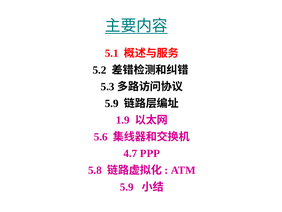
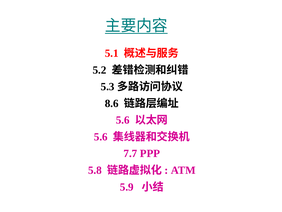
5.9 at (112, 103): 5.9 -> 8.6
1.9 at (123, 120): 1.9 -> 5.6
4.7: 4.7 -> 7.7
